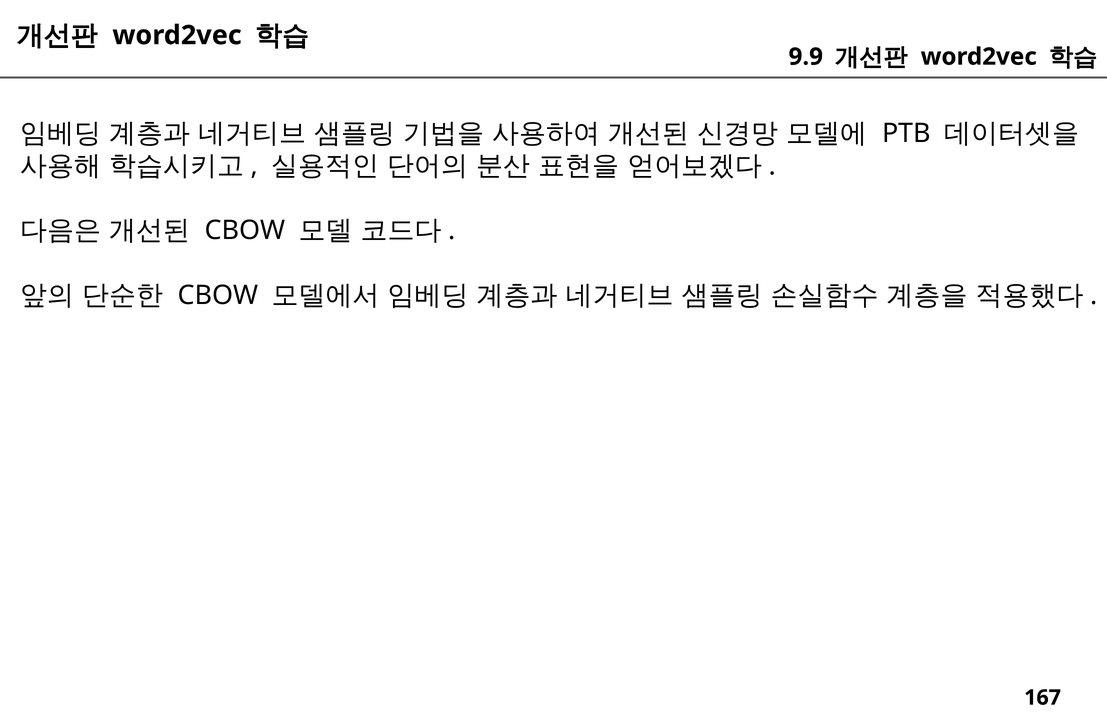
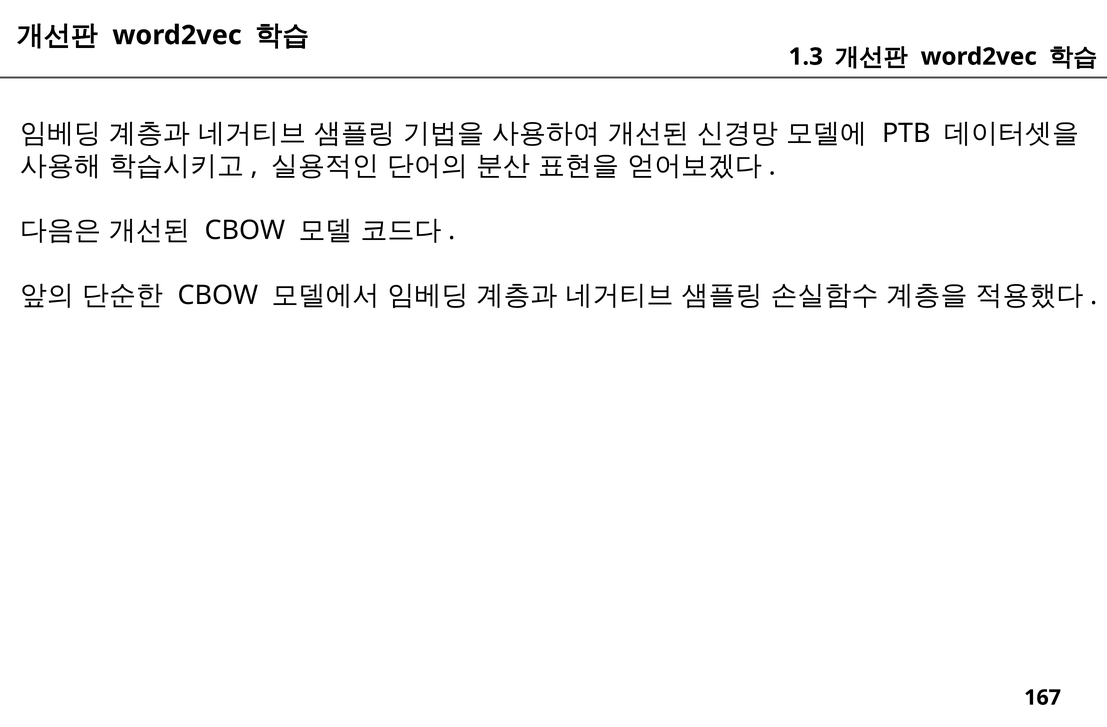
9.9: 9.9 -> 1.3
